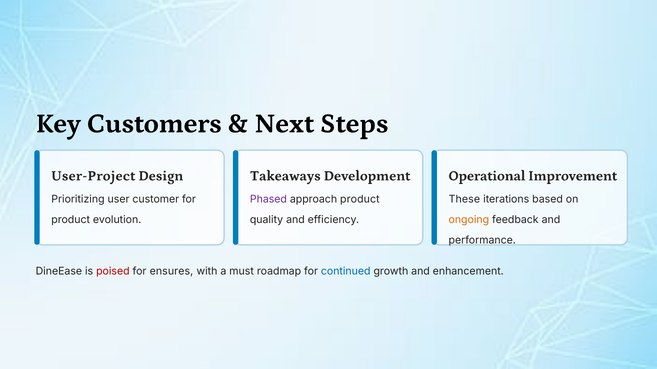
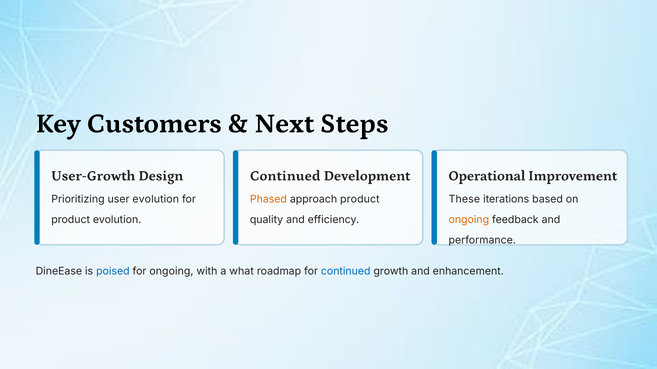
User-Project: User-Project -> User-Growth
Takeaways at (285, 176): Takeaways -> Continued
user customer: customer -> evolution
Phased colour: purple -> orange
poised colour: red -> blue
for ensures: ensures -> ongoing
must: must -> what
